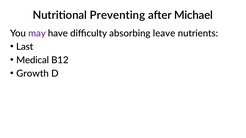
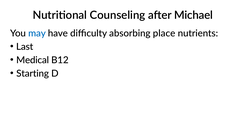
Preventing: Preventing -> Counseling
may colour: purple -> blue
leave: leave -> place
Growth: Growth -> Starting
